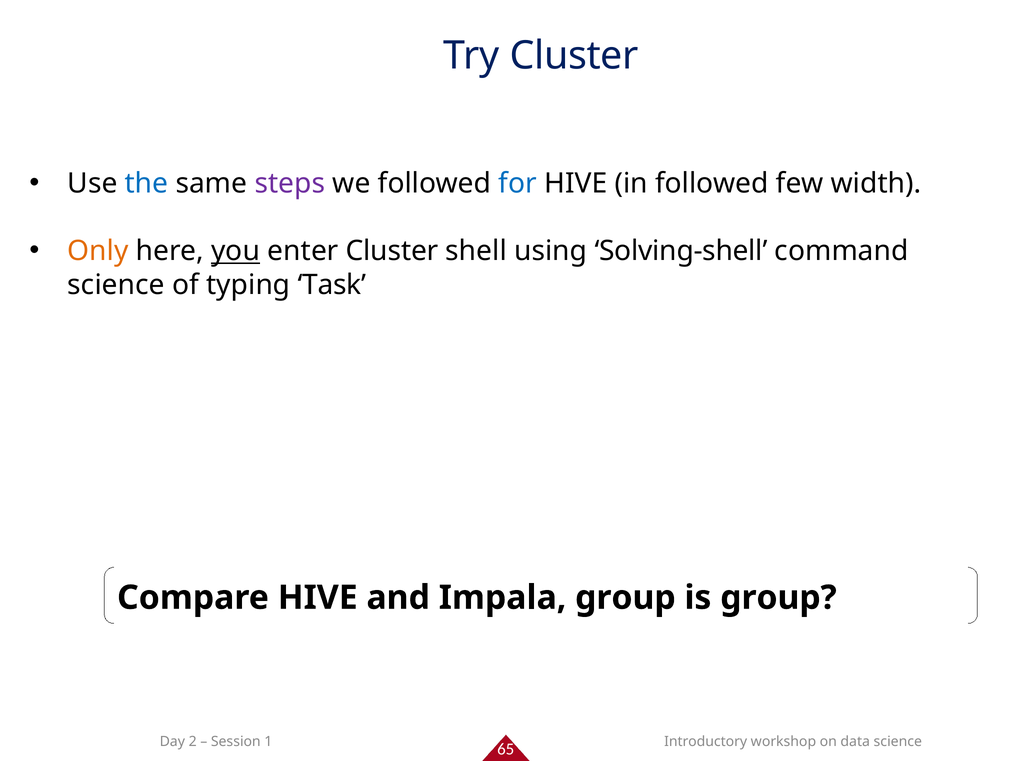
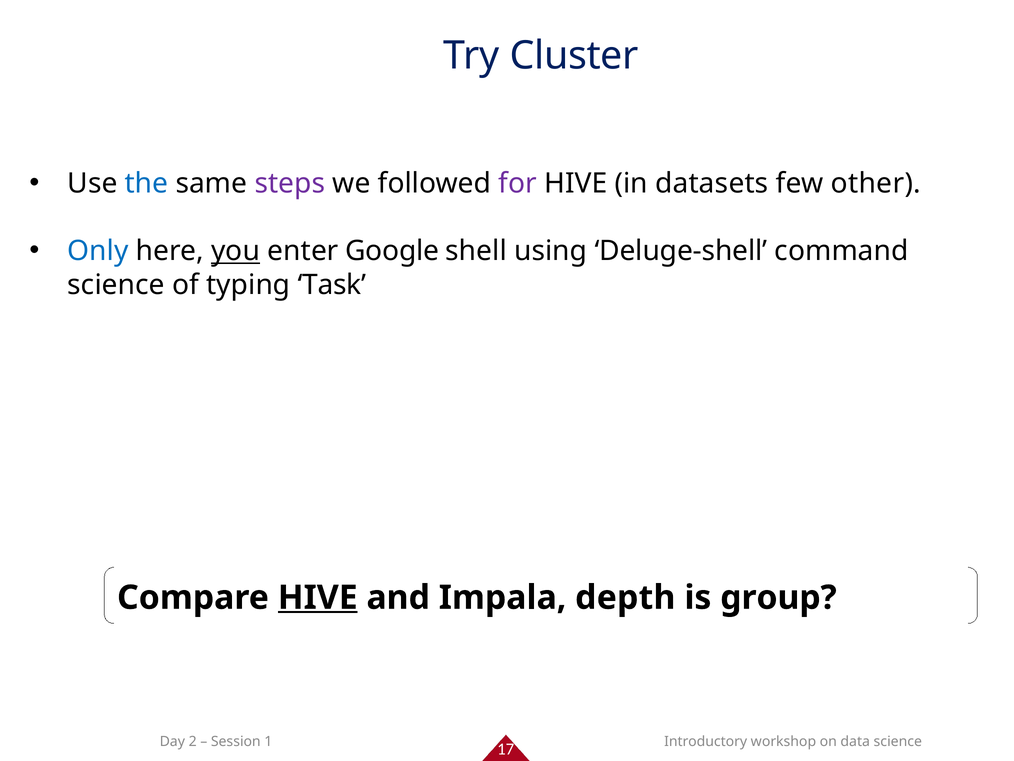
for colour: blue -> purple
in followed: followed -> datasets
width: width -> other
Only colour: orange -> blue
enter Cluster: Cluster -> Google
Solving-shell: Solving-shell -> Deluge-shell
HIVE at (318, 597) underline: none -> present
Impala group: group -> depth
65: 65 -> 17
